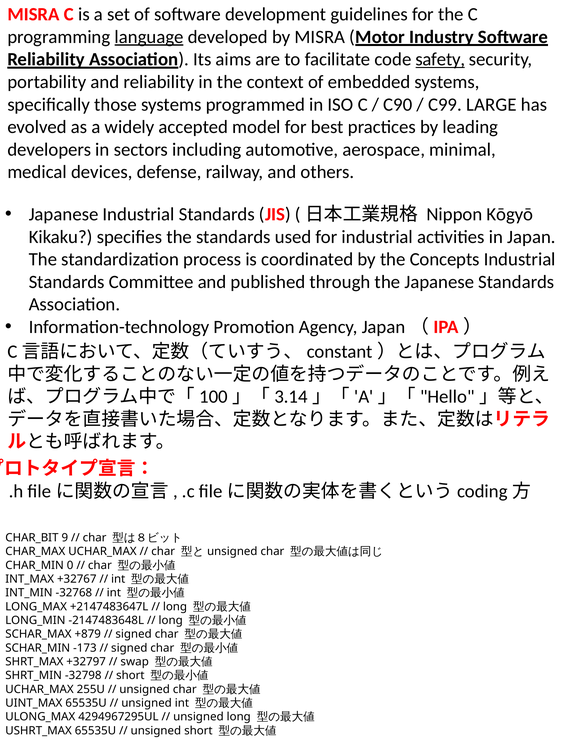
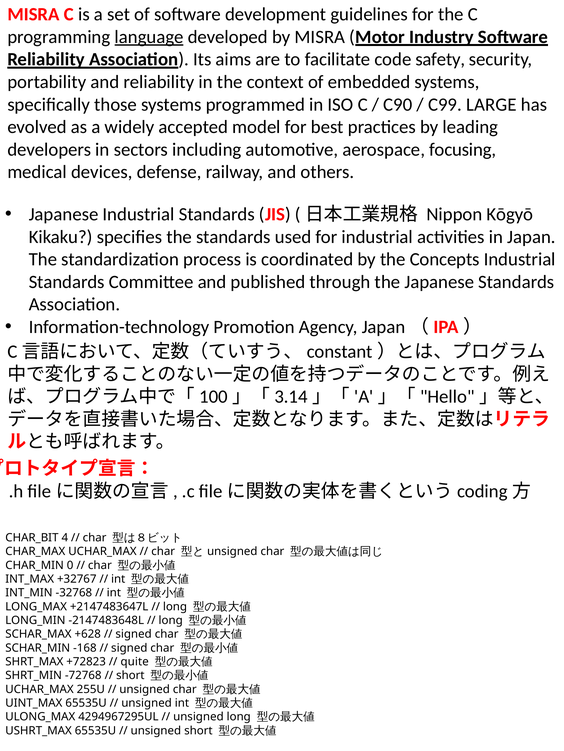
safety underline: present -> none
minimal: minimal -> focusing
9: 9 -> 4
+879: +879 -> +628
-173: -173 -> -168
+32797: +32797 -> +72823
swap: swap -> quite
-32798: -32798 -> -72768
